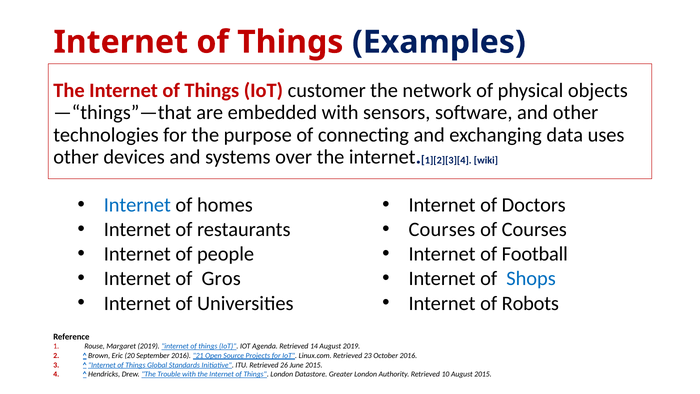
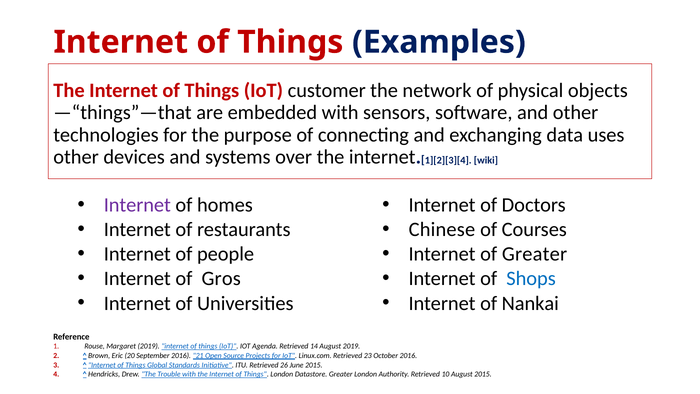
Internet at (137, 205) colour: blue -> purple
Courses at (442, 230): Courses -> Chinese
of Football: Football -> Greater
Robots: Robots -> Nankai
